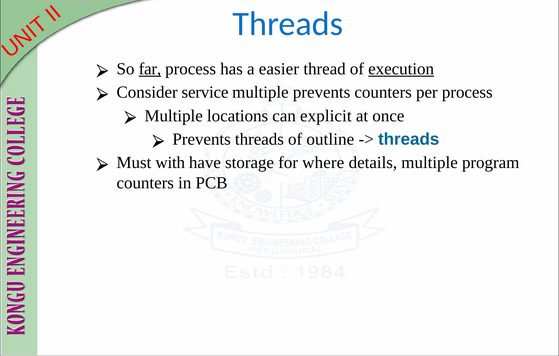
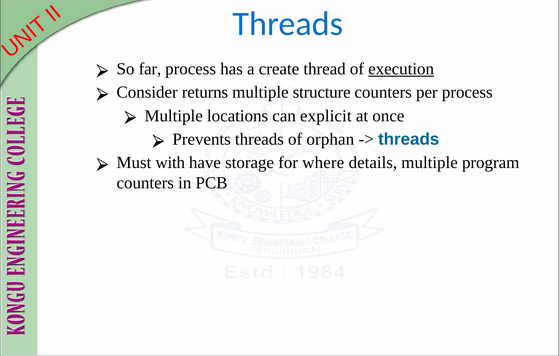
far underline: present -> none
easier: easier -> create
service: service -> returns
multiple prevents: prevents -> structure
outline: outline -> orphan
